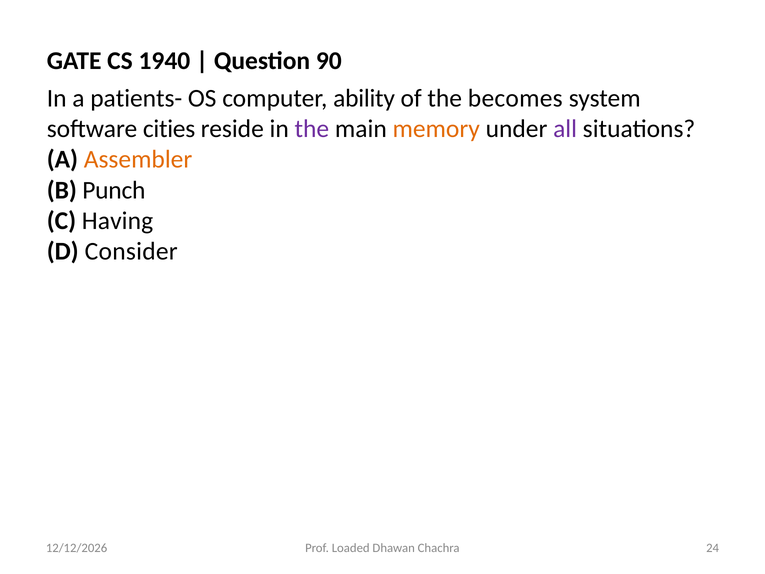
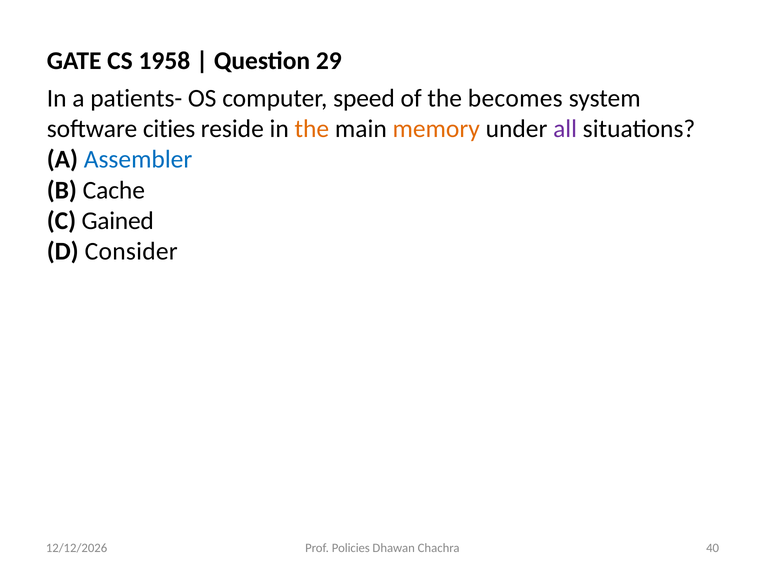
1940: 1940 -> 1958
90: 90 -> 29
ability: ability -> speed
the at (312, 129) colour: purple -> orange
Assembler colour: orange -> blue
Punch: Punch -> Cache
Having: Having -> Gained
Loaded: Loaded -> Policies
24: 24 -> 40
